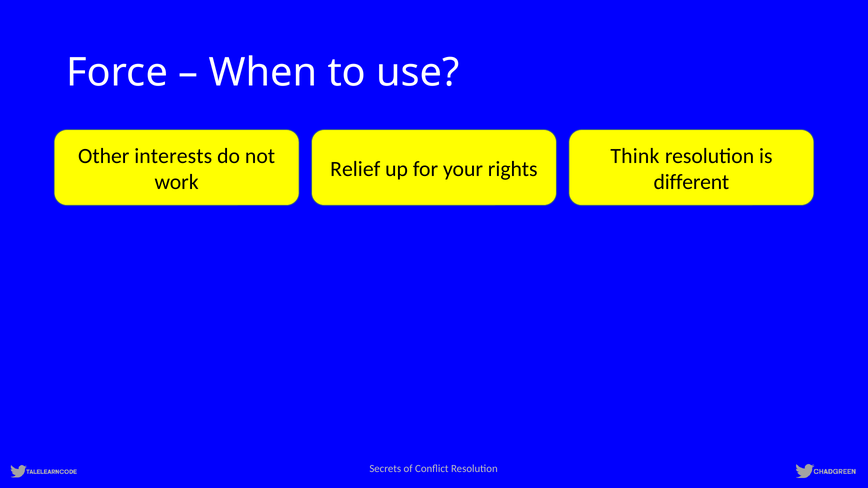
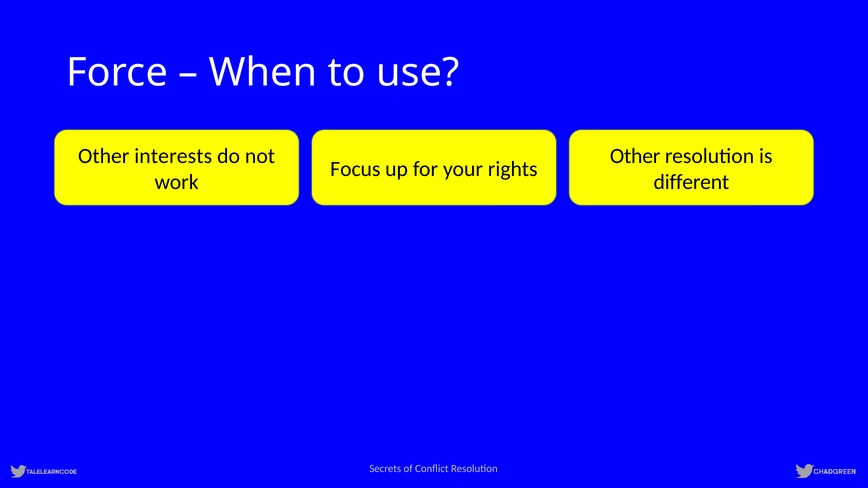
Think at (635, 156): Think -> Other
Relief: Relief -> Focus
